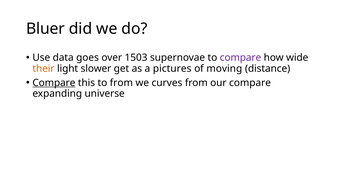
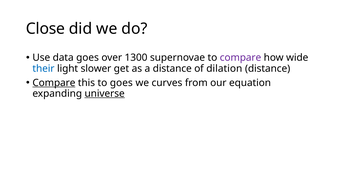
Bluer: Bluer -> Close
1503: 1503 -> 1300
their colour: orange -> blue
a pictures: pictures -> distance
moving: moving -> dilation
to from: from -> goes
our compare: compare -> equation
universe underline: none -> present
